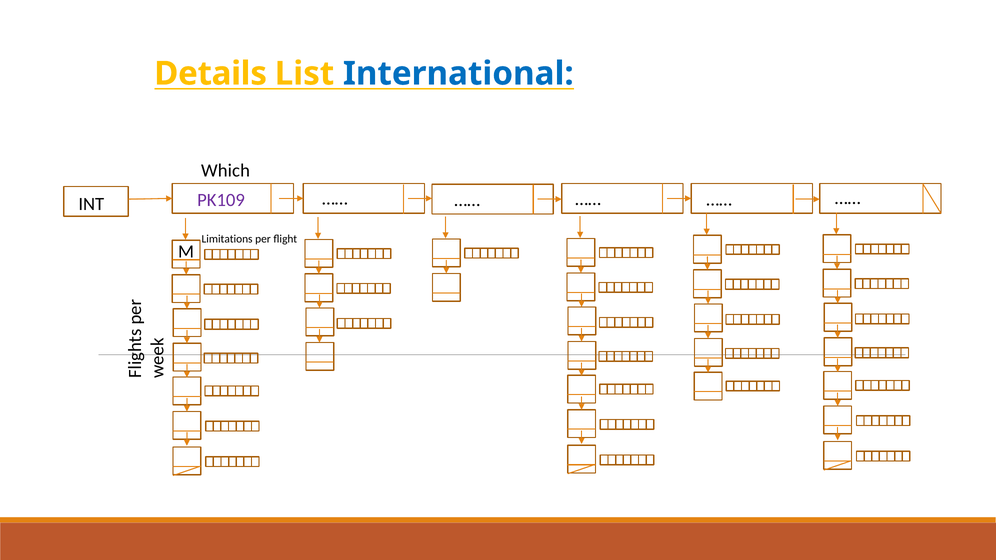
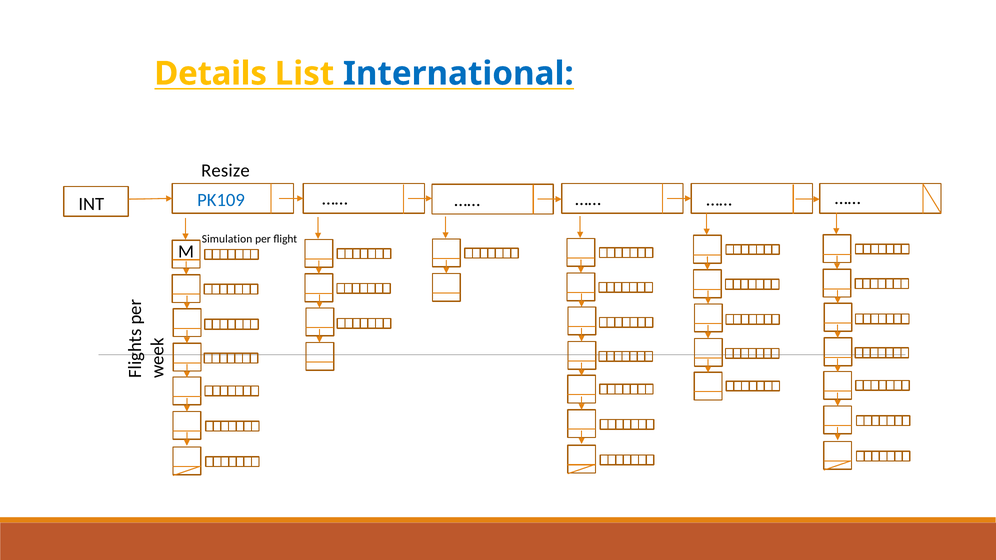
Which: Which -> Resize
PK109 colour: purple -> blue
Limitations: Limitations -> Simulation
